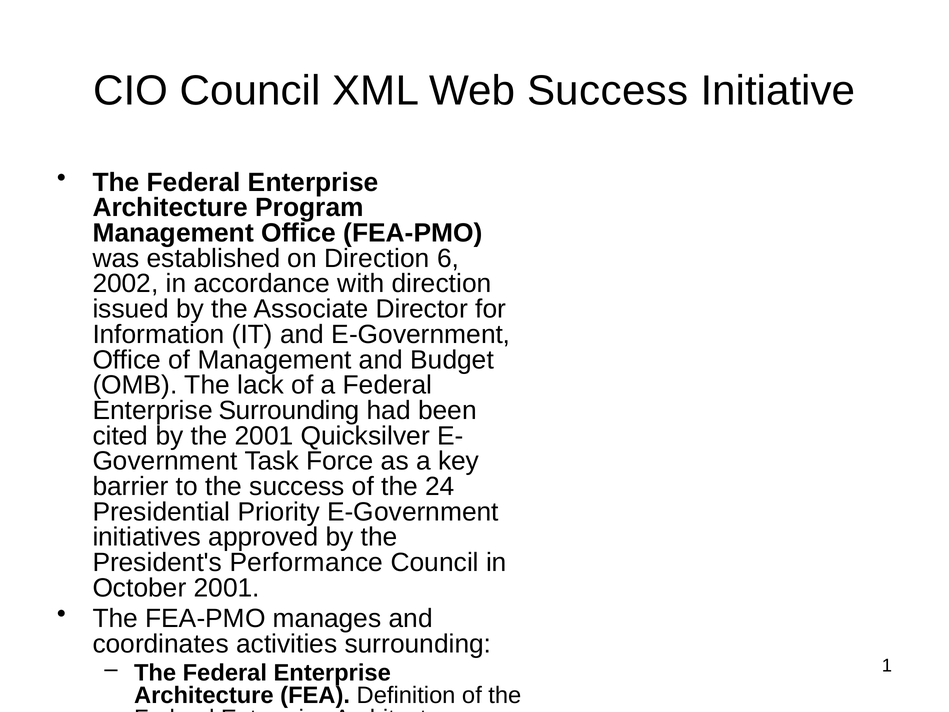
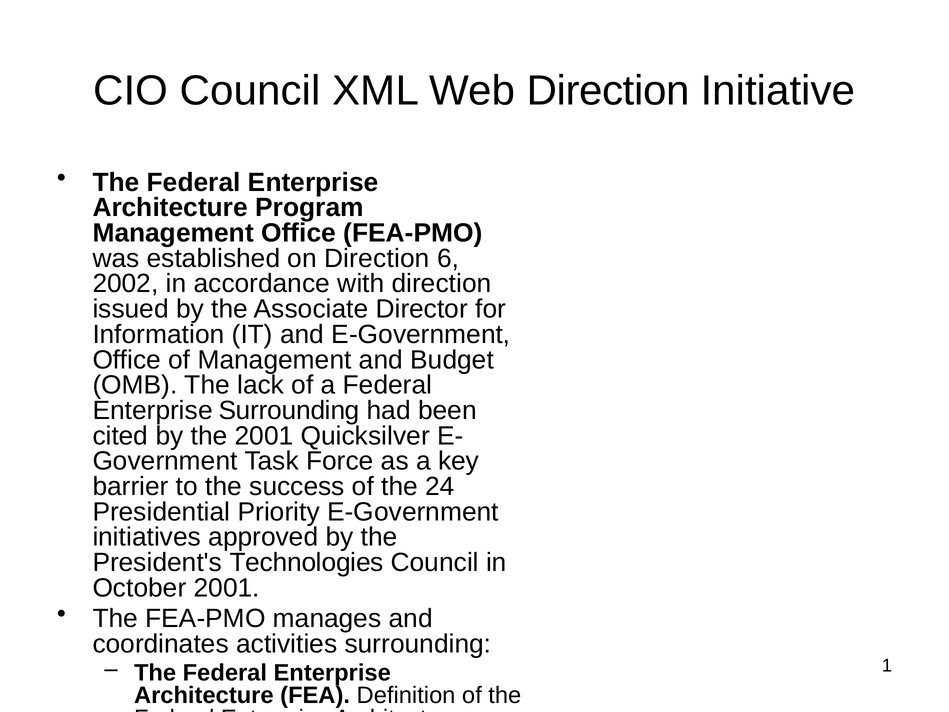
Web Success: Success -> Direction
President's Performance: Performance -> Technologies
